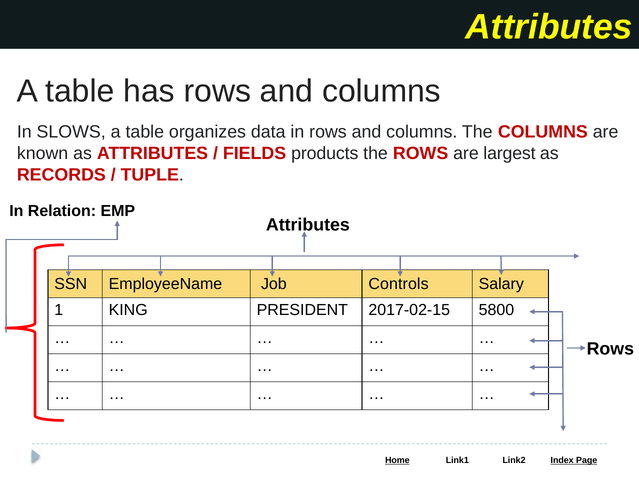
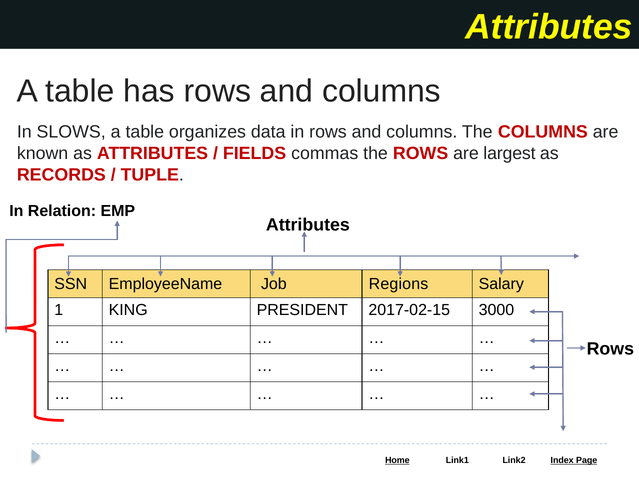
products: products -> commas
Controls: Controls -> Regions
5800: 5800 -> 3000
